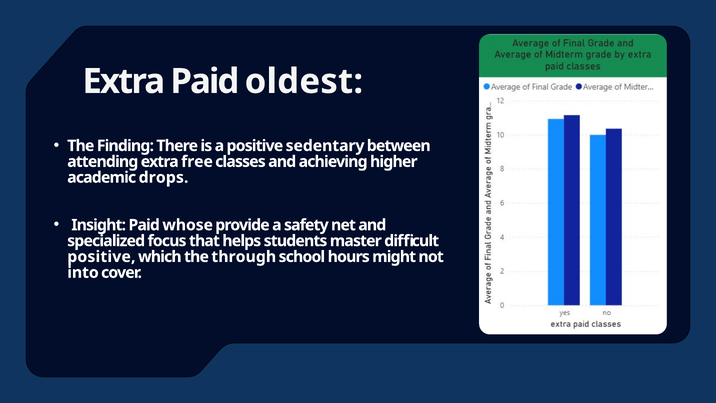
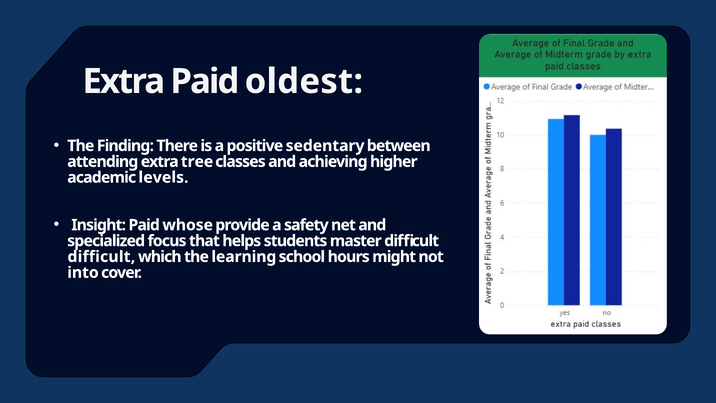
free: free -> tree
drops: drops -> levels
positive at (101, 257): positive -> difficult
through: through -> learning
